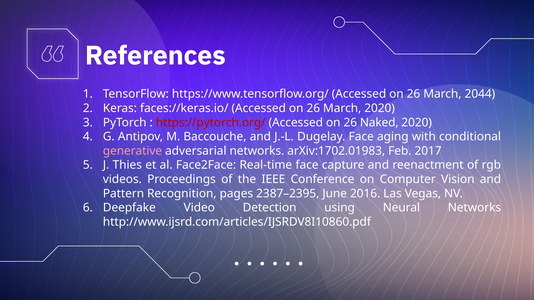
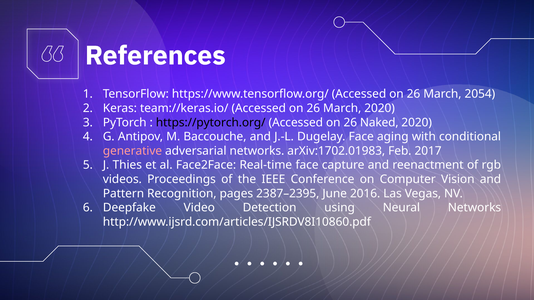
2044: 2044 -> 2054
faces://keras.io/: faces://keras.io/ -> team://keras.io/
https://pytorch.org/ colour: red -> black
